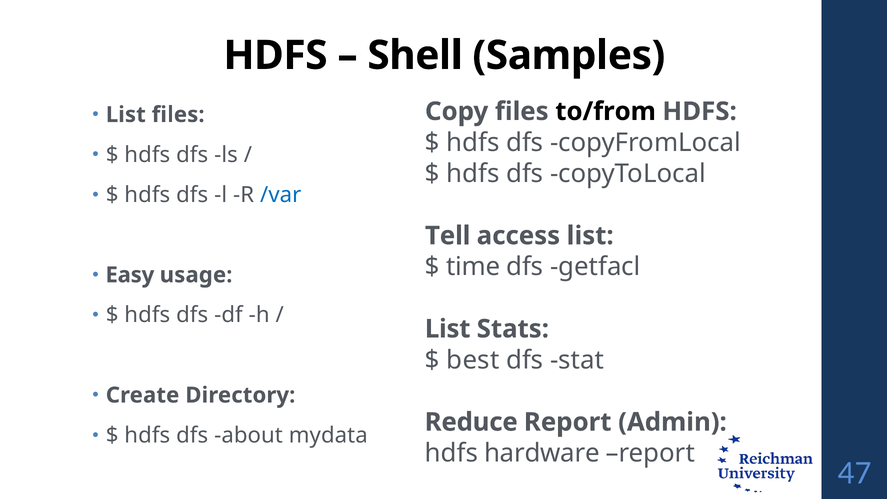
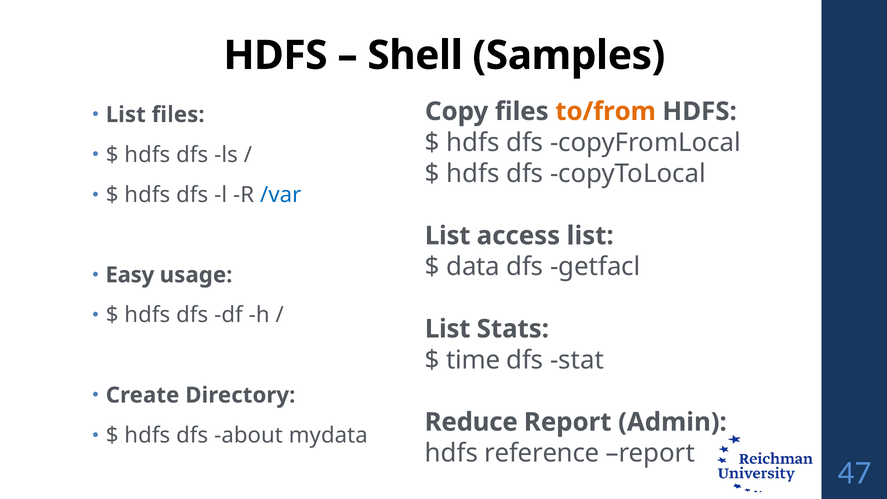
to/from colour: black -> orange
Tell at (448, 236): Tell -> List
time: time -> data
best: best -> time
hardware: hardware -> reference
